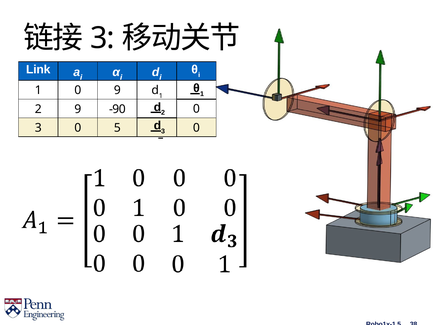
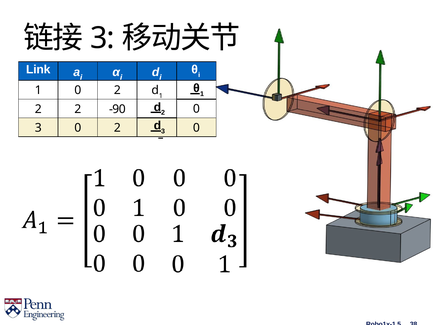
1 0 9: 9 -> 2
2 9: 9 -> 2
3 0 5: 5 -> 2
